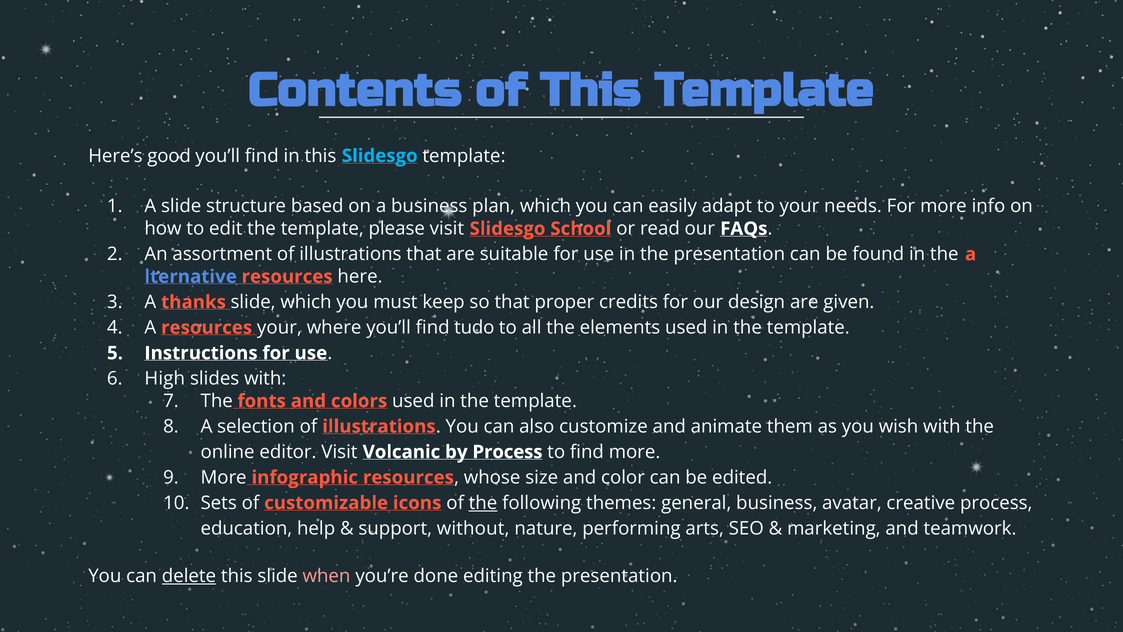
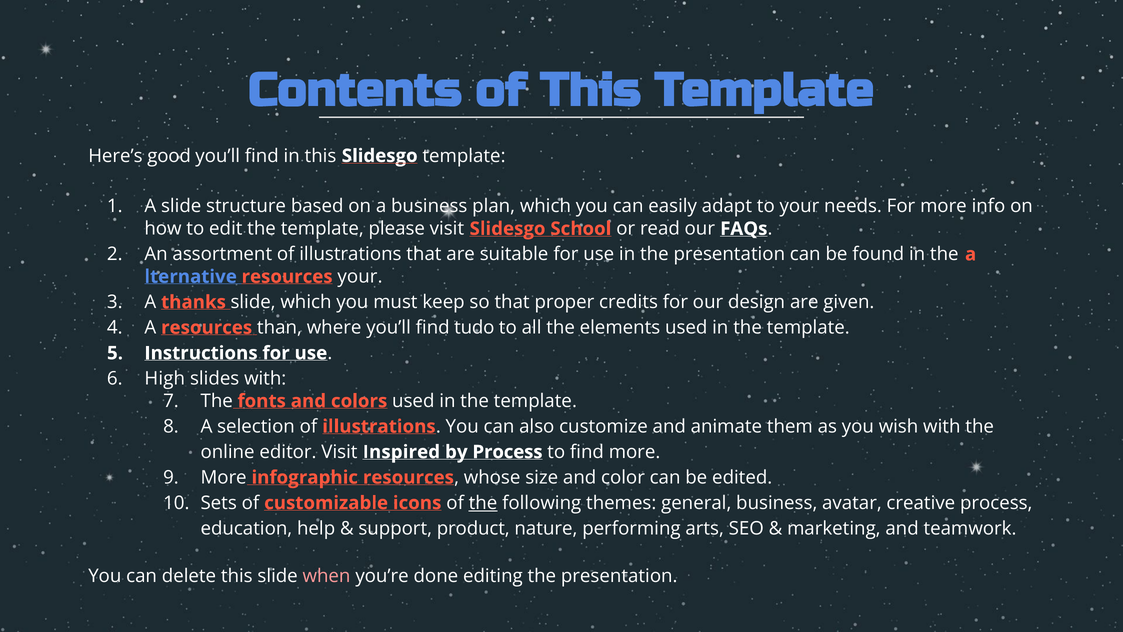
Slidesgo at (380, 156) colour: light blue -> white
resources here: here -> your
resources your: your -> than
Volcanic: Volcanic -> Inspired
without: without -> product
delete underline: present -> none
